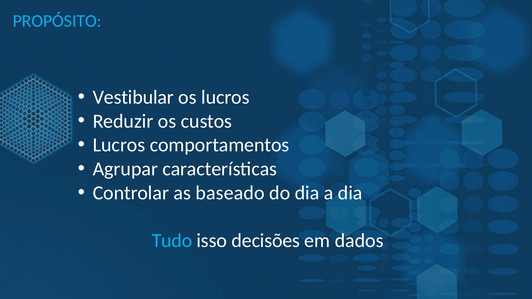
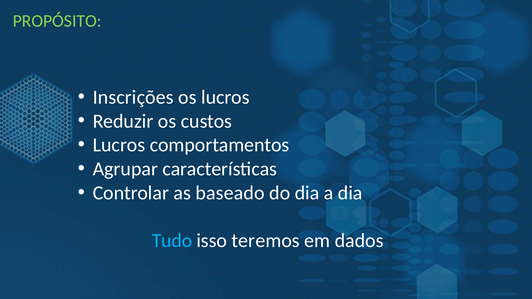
PROPÓSITO colour: light blue -> light green
Vestibular: Vestibular -> Inscrições
decisões: decisões -> teremos
